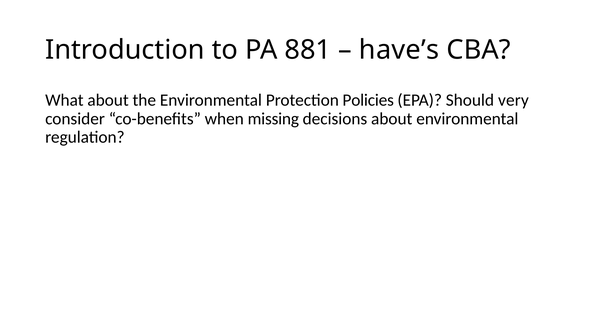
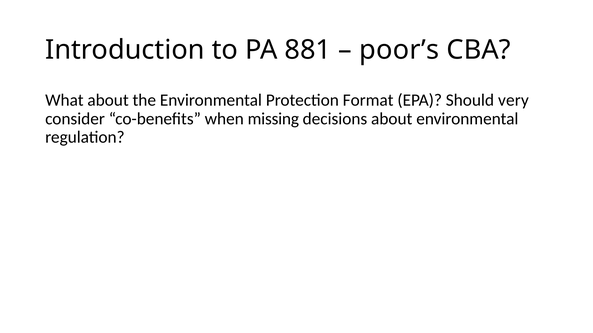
have’s: have’s -> poor’s
Policies: Policies -> Format
